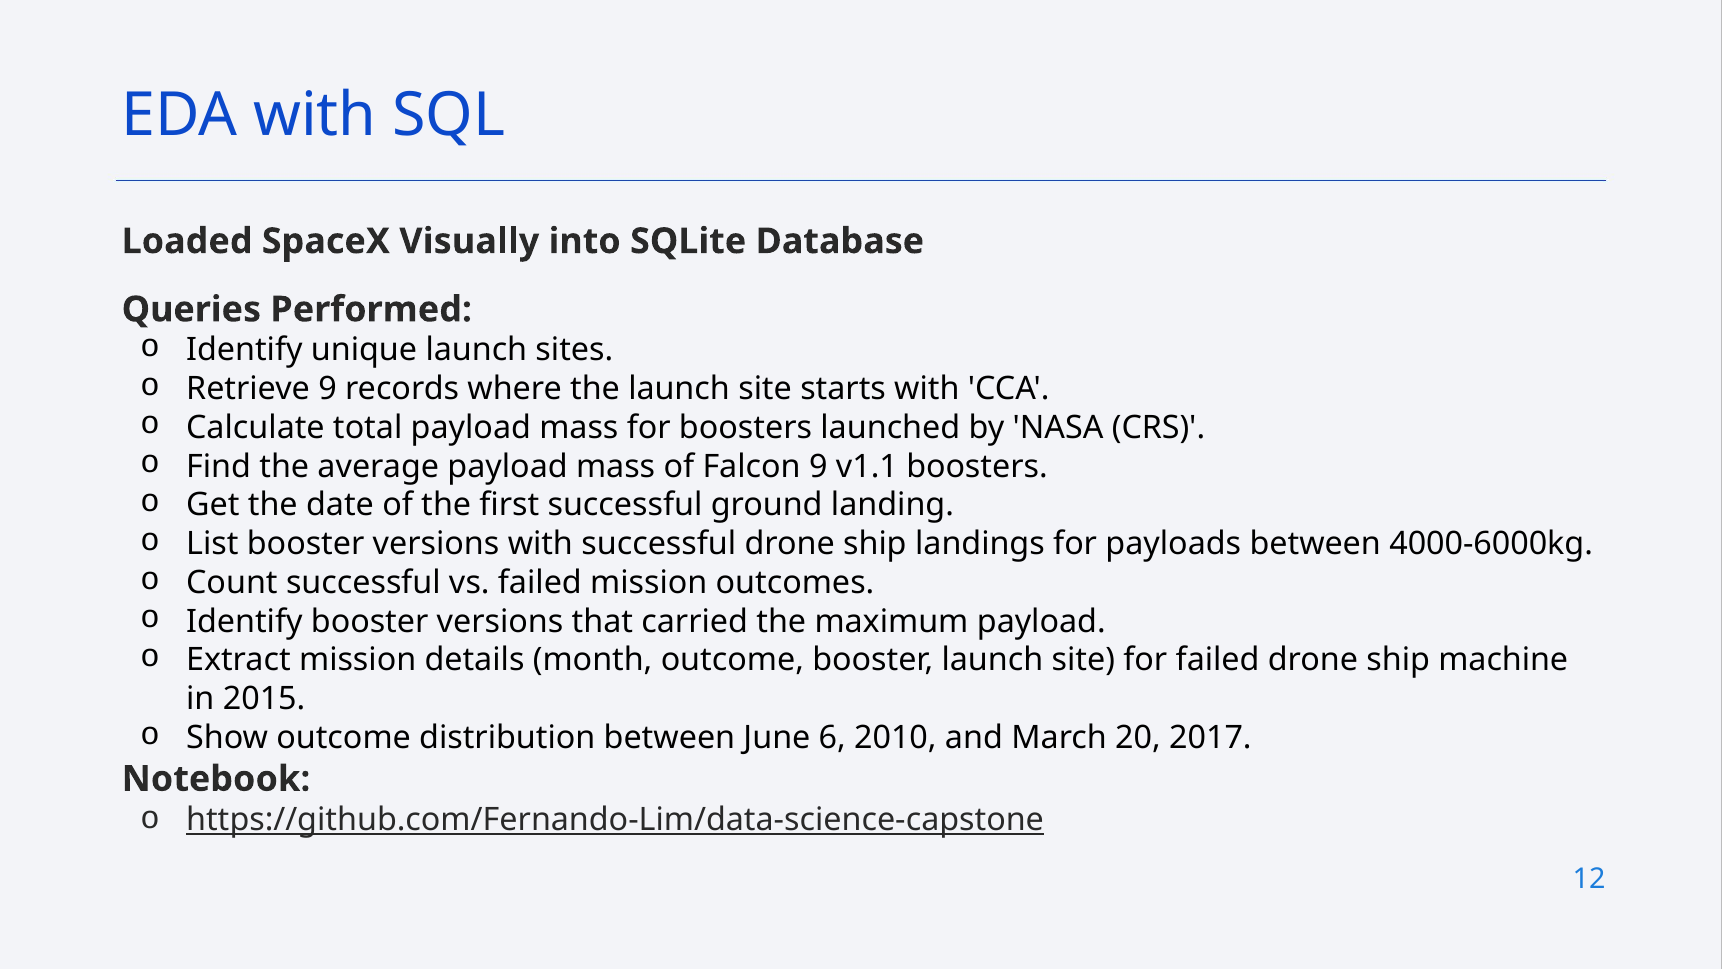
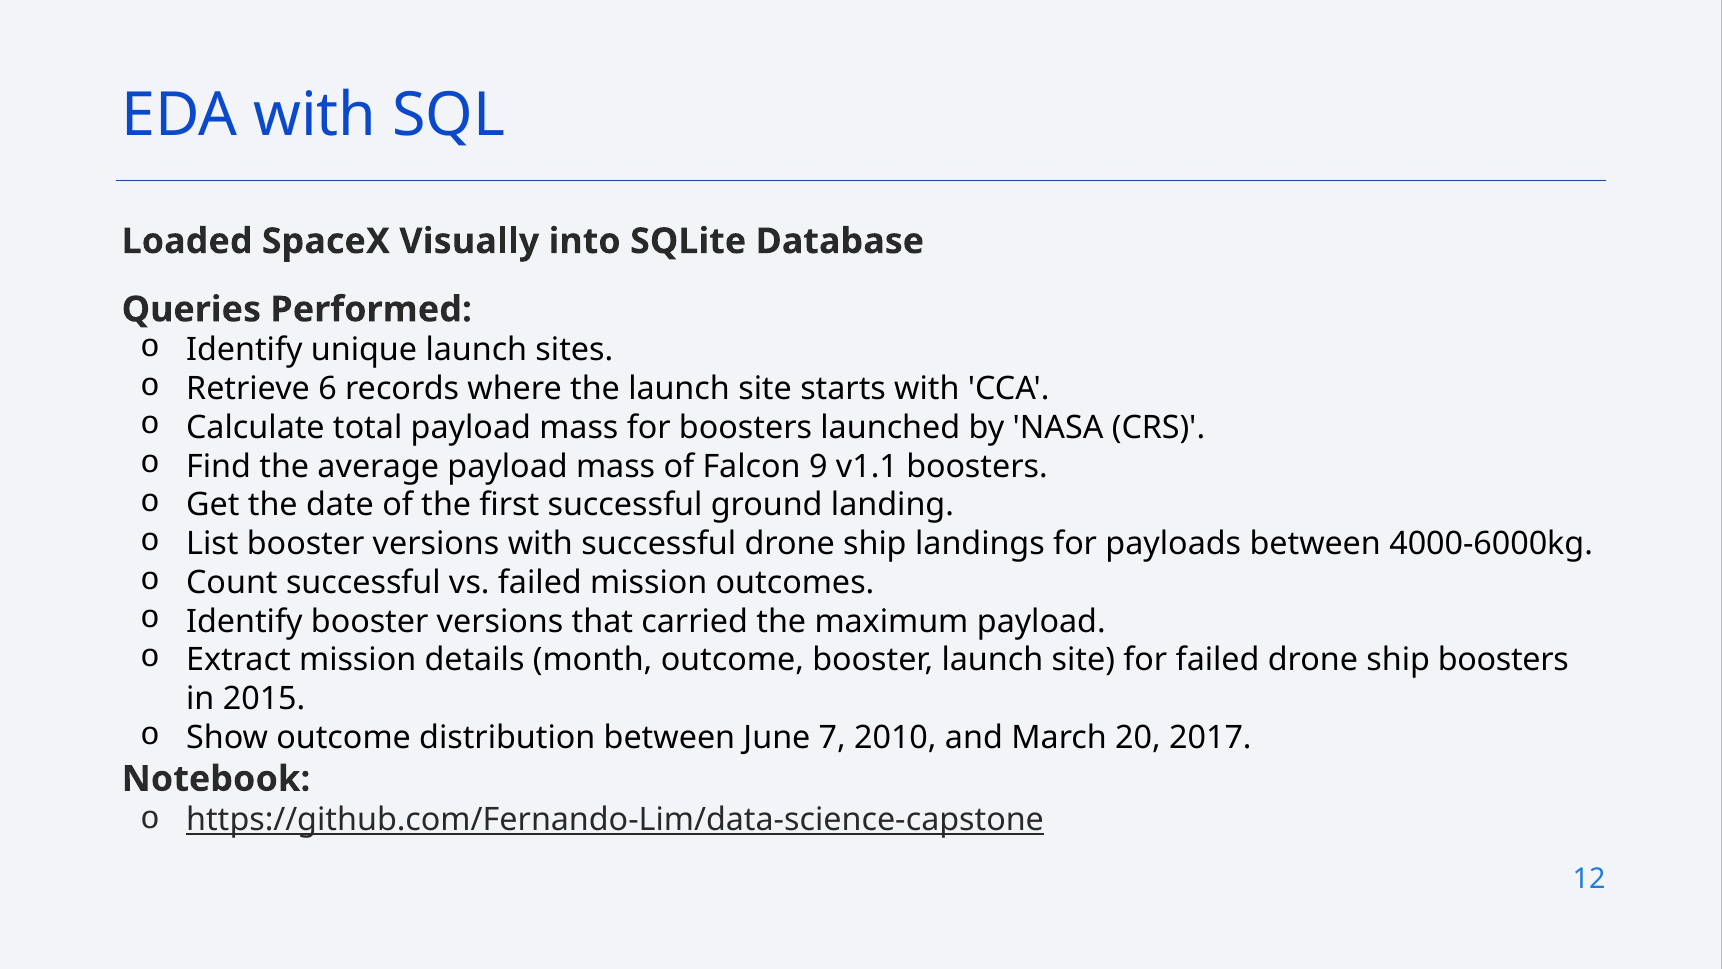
Retrieve 9: 9 -> 6
ship machine: machine -> boosters
6: 6 -> 7
